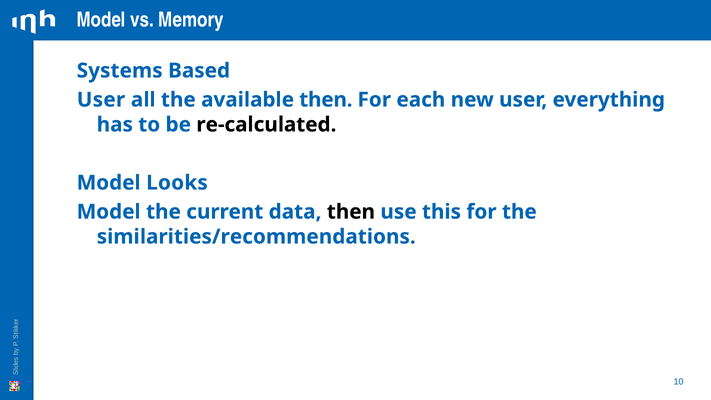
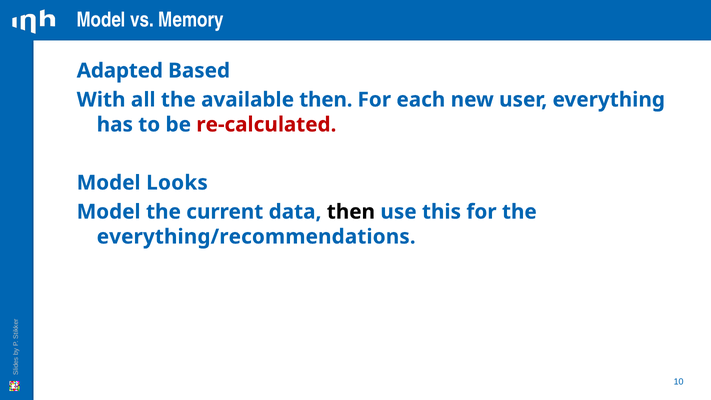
Systems: Systems -> Adapted
User at (101, 100): User -> With
re-calculated colour: black -> red
similarities/recommendations: similarities/recommendations -> everything/recommendations
